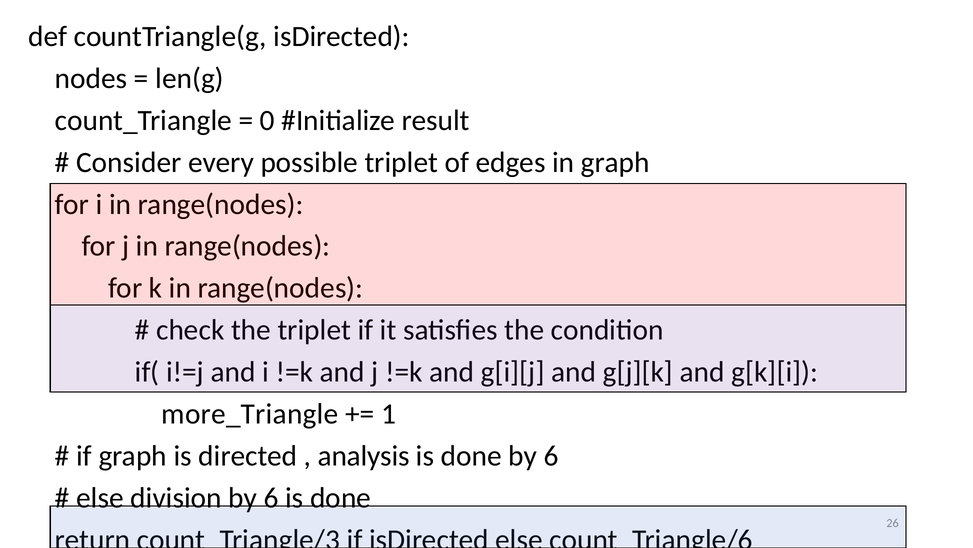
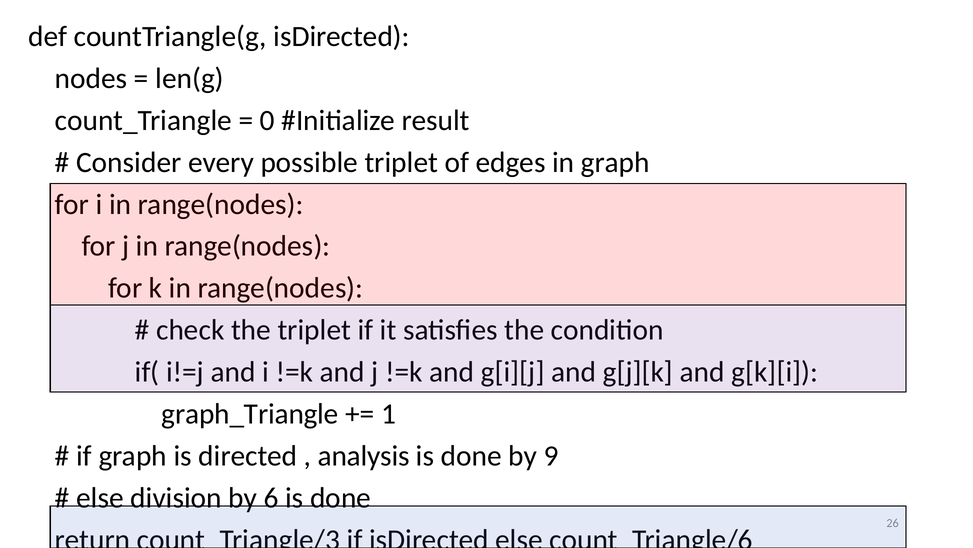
more_Triangle: more_Triangle -> graph_Triangle
done by 6: 6 -> 9
